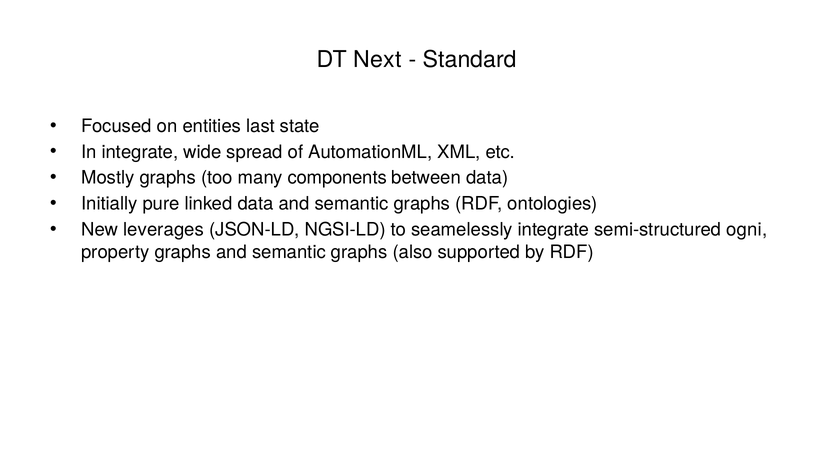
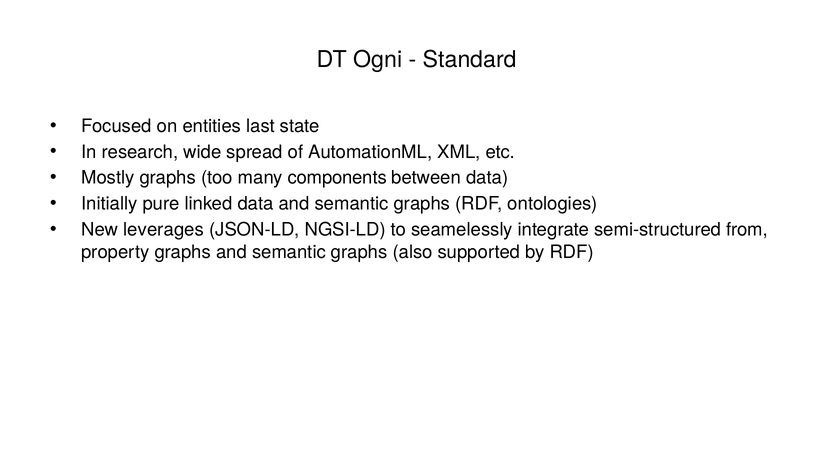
Next: Next -> Ogni
In integrate: integrate -> research
ogni: ogni -> from
